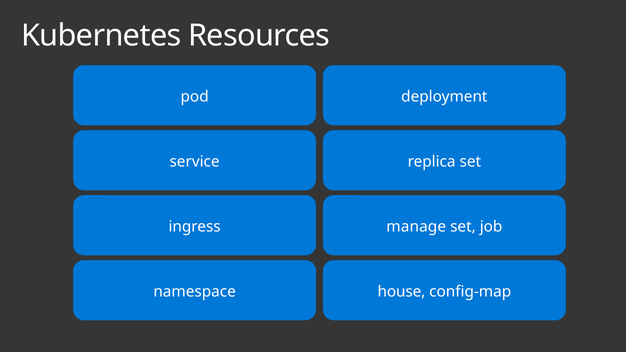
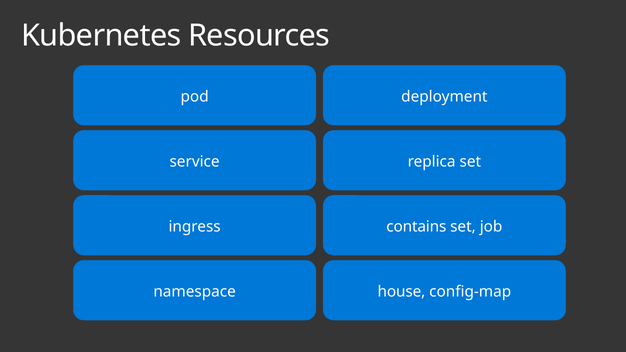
manage: manage -> contains
